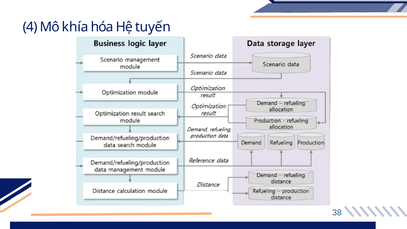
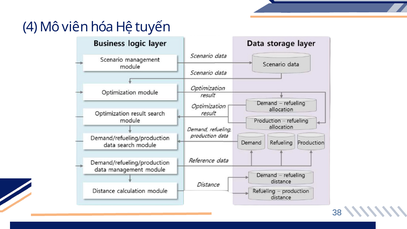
khía: khía -> viên
